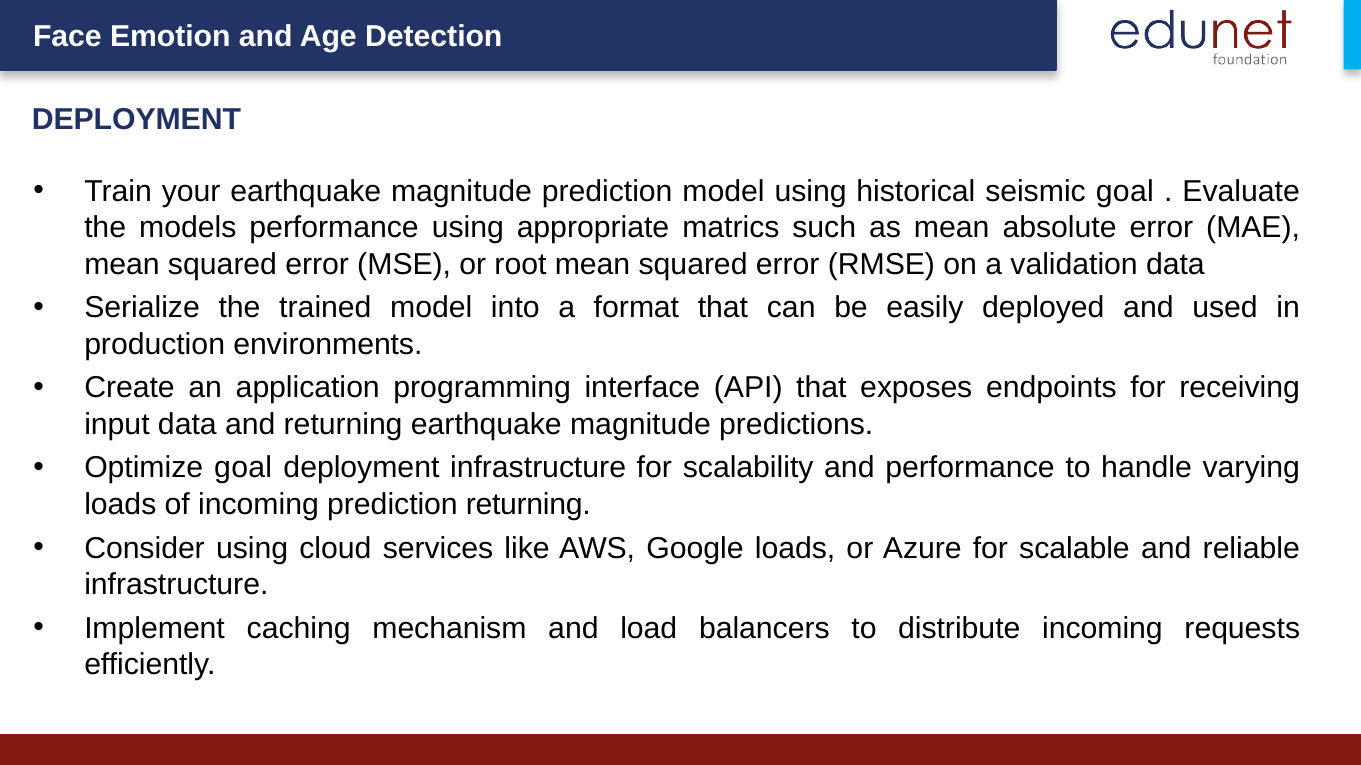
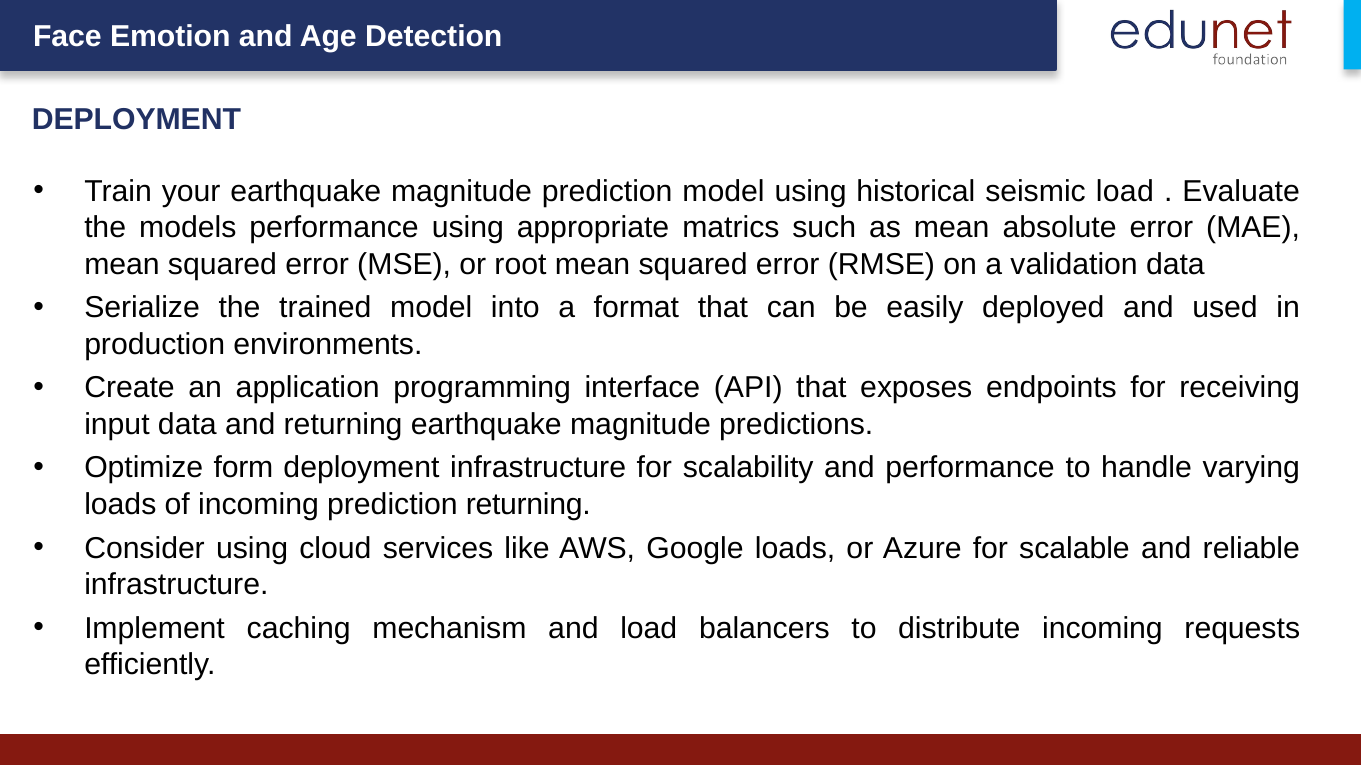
seismic goal: goal -> load
Optimize goal: goal -> form
